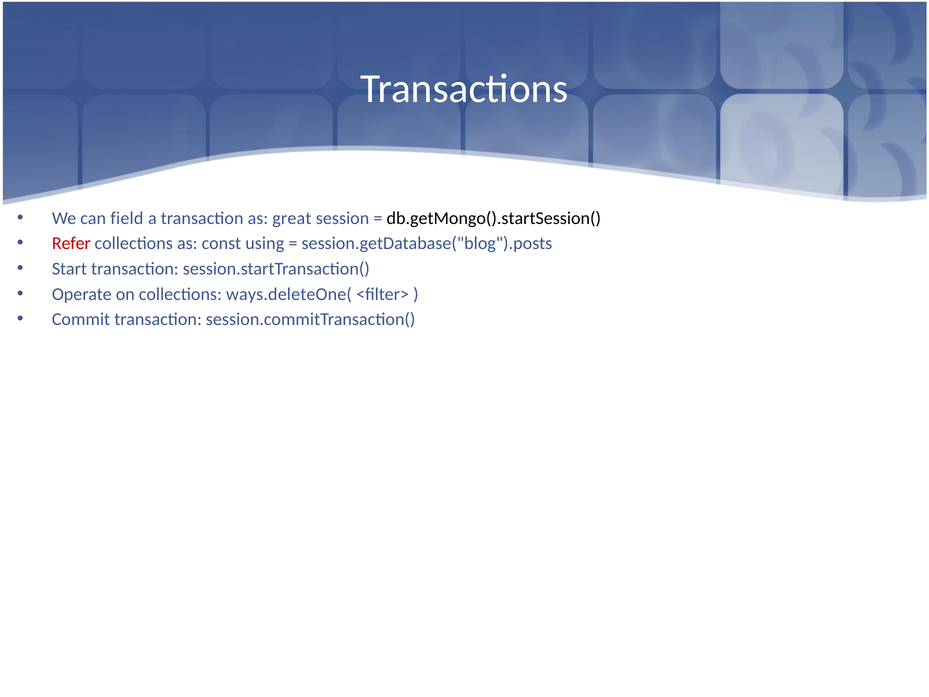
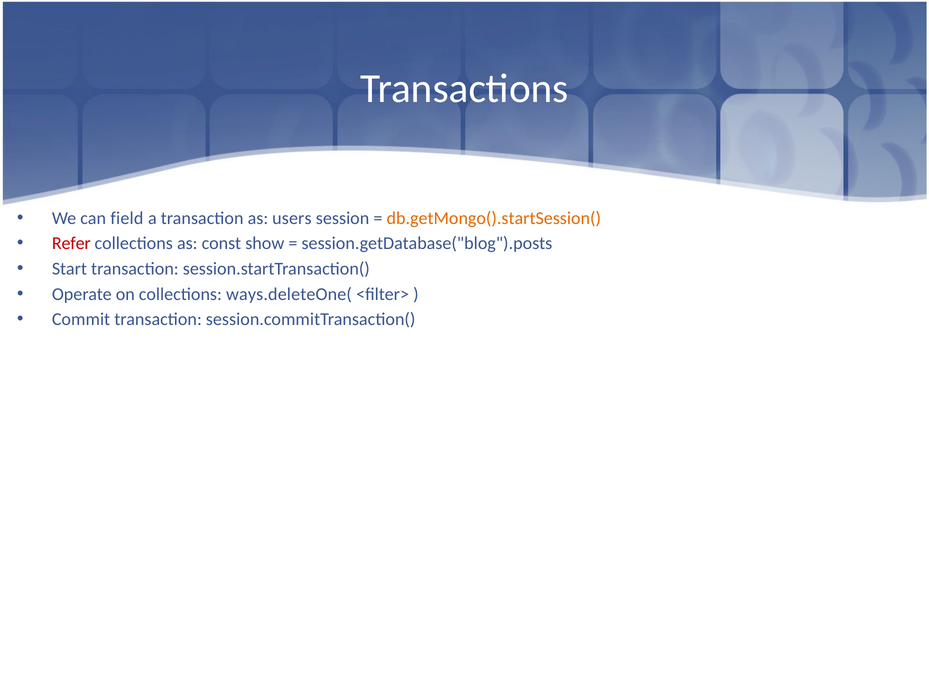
great: great -> users
db.getMongo().startSession( colour: black -> orange
using: using -> show
